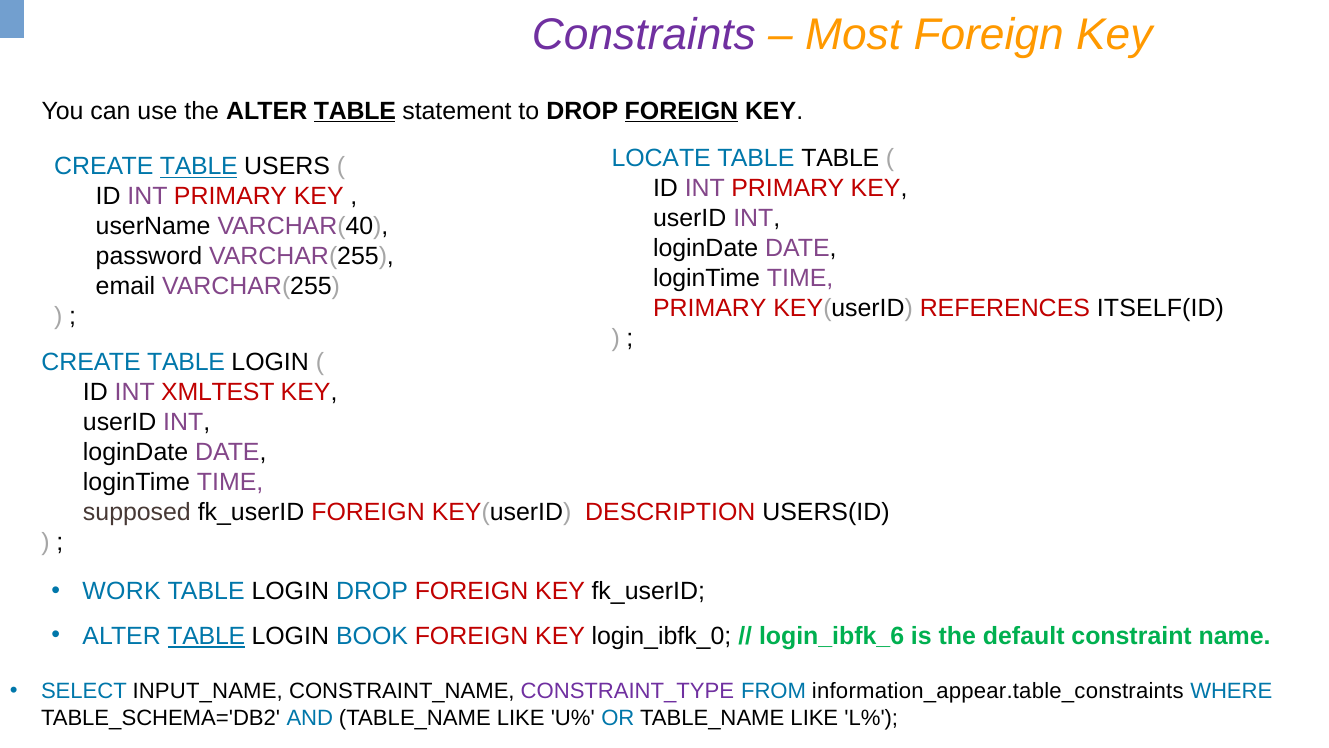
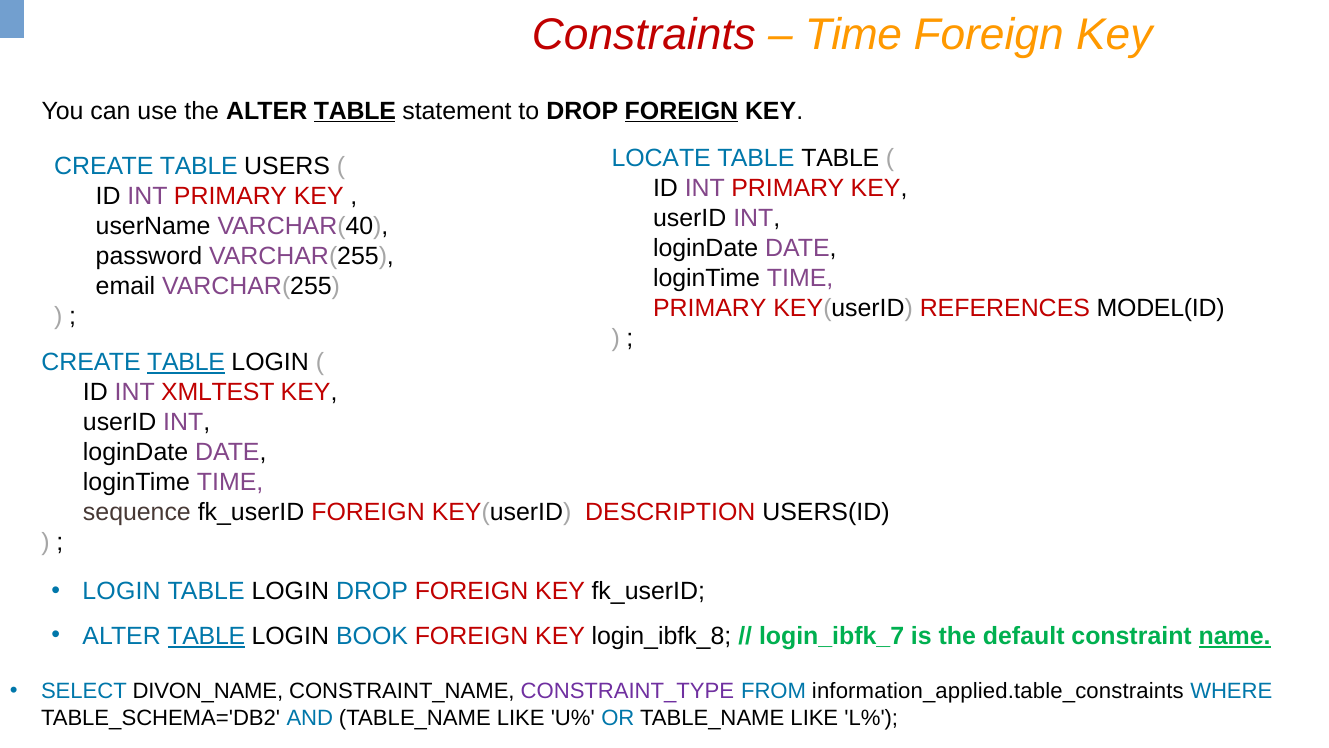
Constraints colour: purple -> red
Most at (853, 35): Most -> Time
TABLE at (199, 166) underline: present -> none
ITSELF(ID: ITSELF(ID -> MODEL(ID
TABLE at (186, 362) underline: none -> present
supposed: supposed -> sequence
WORK at (122, 591): WORK -> LOGIN
login_ibfk_0: login_ibfk_0 -> login_ibfk_8
login_ibfk_6: login_ibfk_6 -> login_ibfk_7
name underline: none -> present
INPUT_NAME: INPUT_NAME -> DIVON_NAME
information_appear.table_constraints: information_appear.table_constraints -> information_applied.table_constraints
